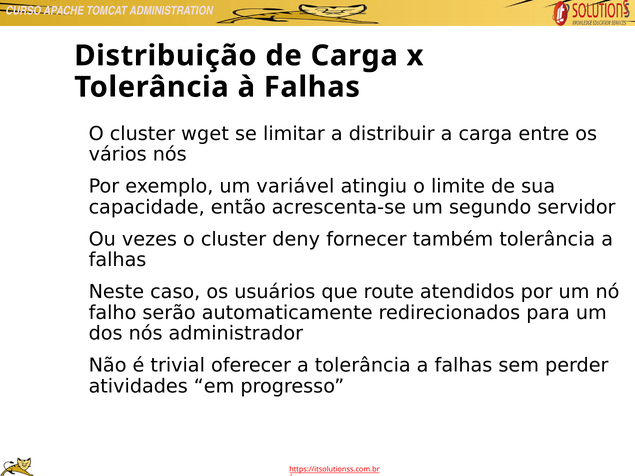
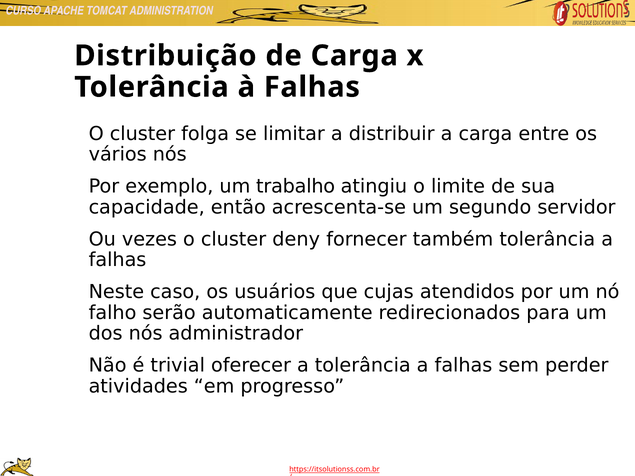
wget: wget -> folga
variável: variável -> trabalho
route: route -> cujas
